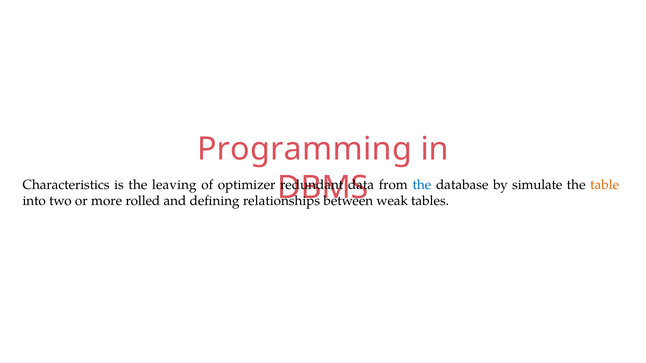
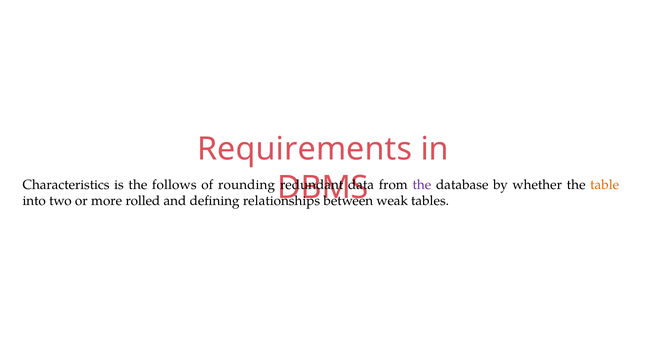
Programming: Programming -> Requirements
leaving: leaving -> follows
optimizer: optimizer -> rounding
the at (422, 185) colour: blue -> purple
simulate: simulate -> whether
